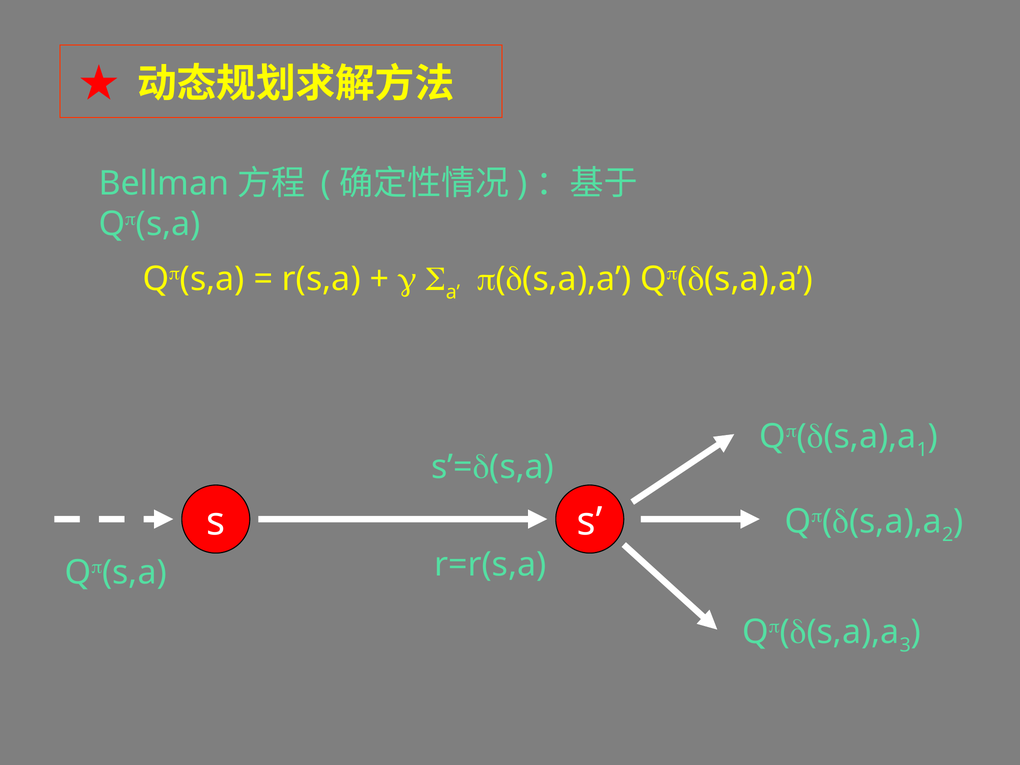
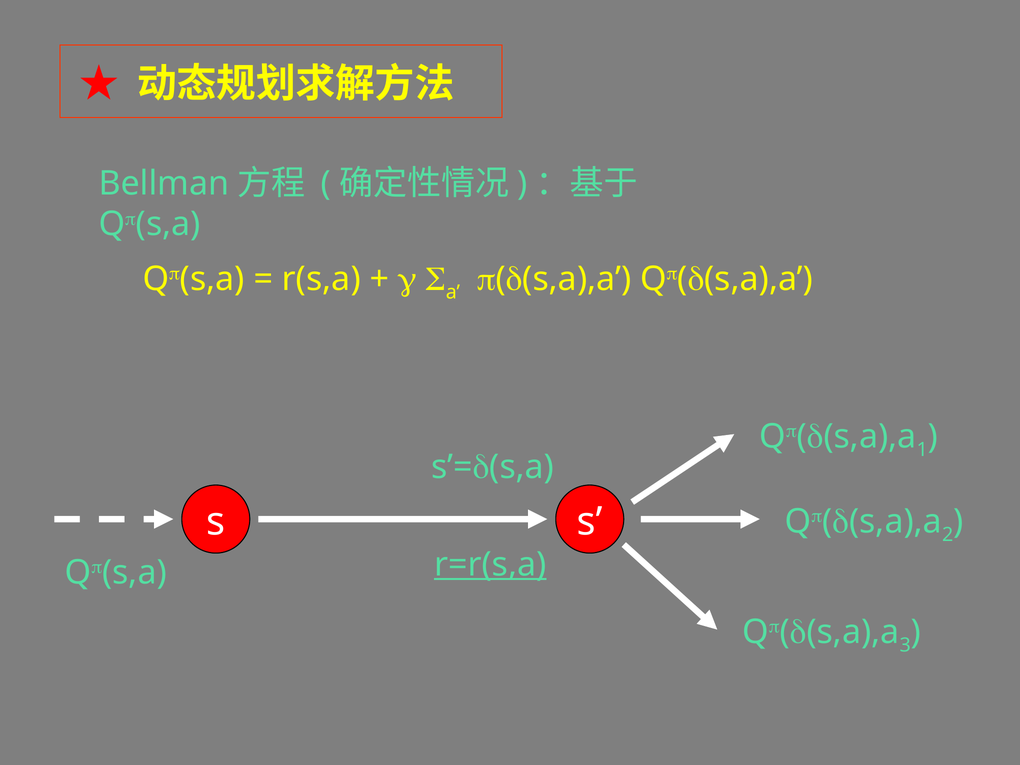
r=r(s,a underline: none -> present
